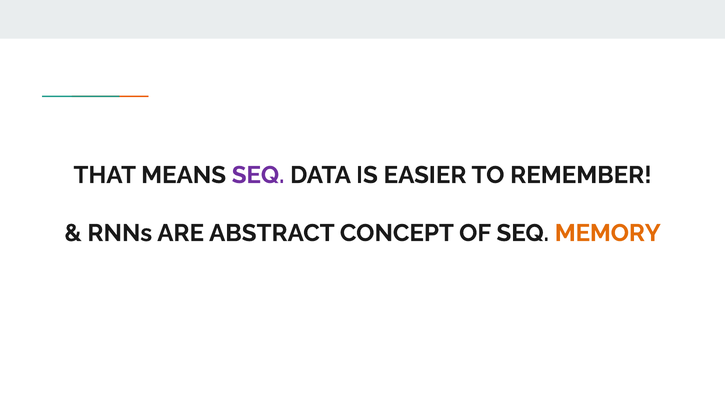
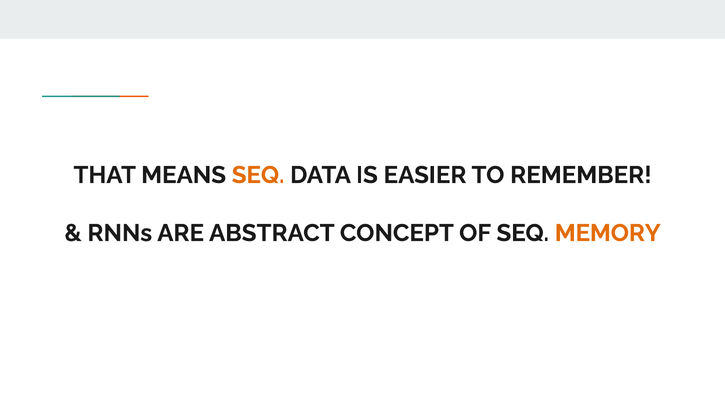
SEQ at (258, 175) colour: purple -> orange
